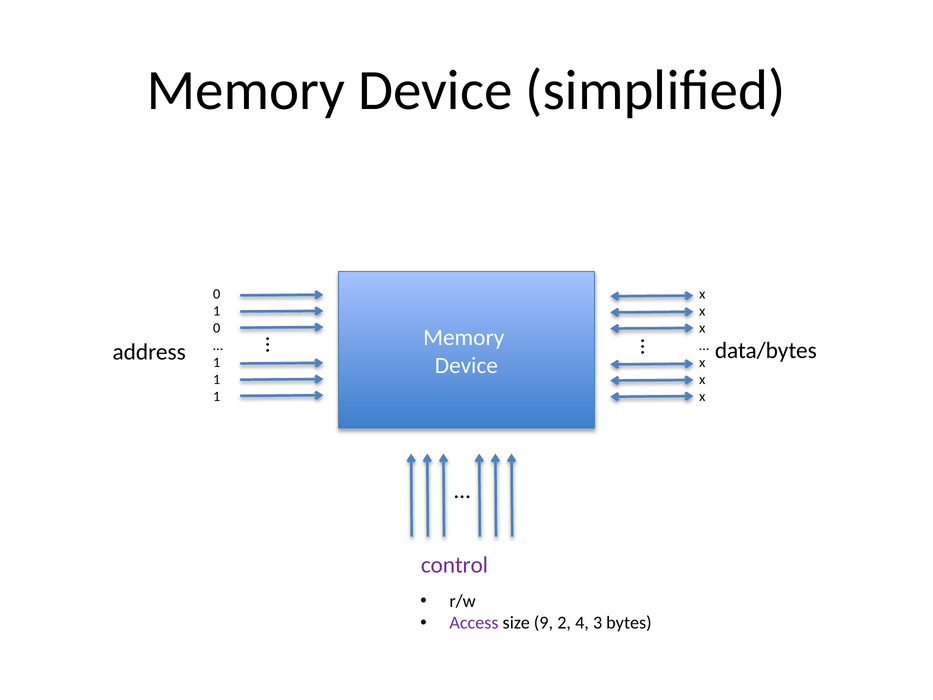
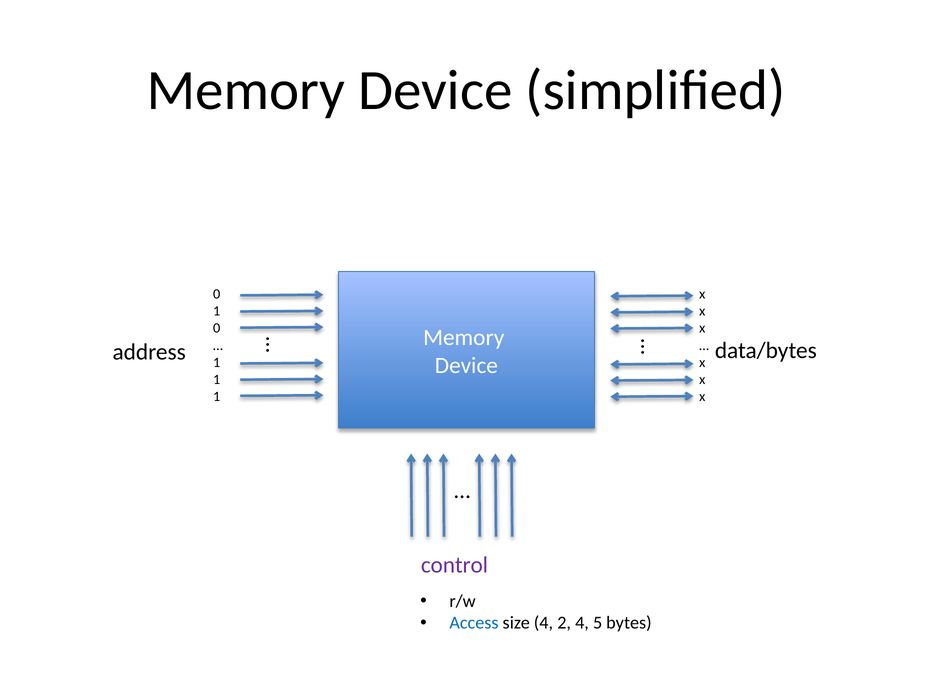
Access colour: purple -> blue
size 9: 9 -> 4
3: 3 -> 5
